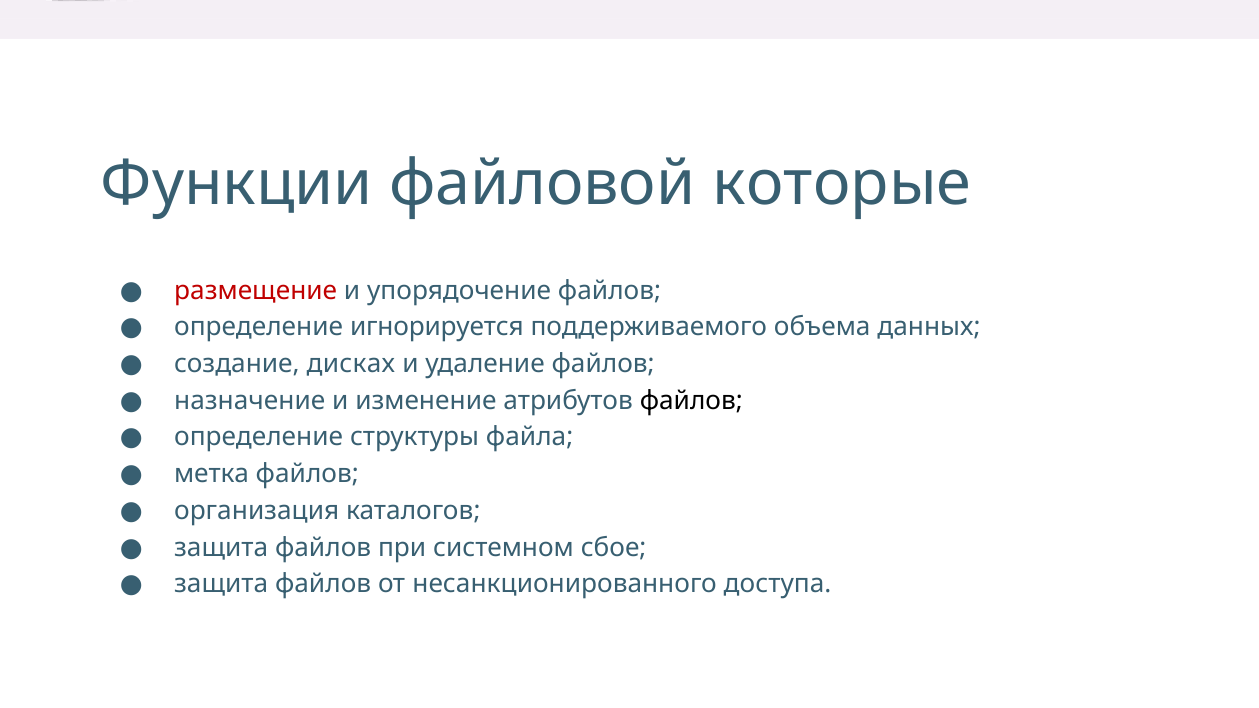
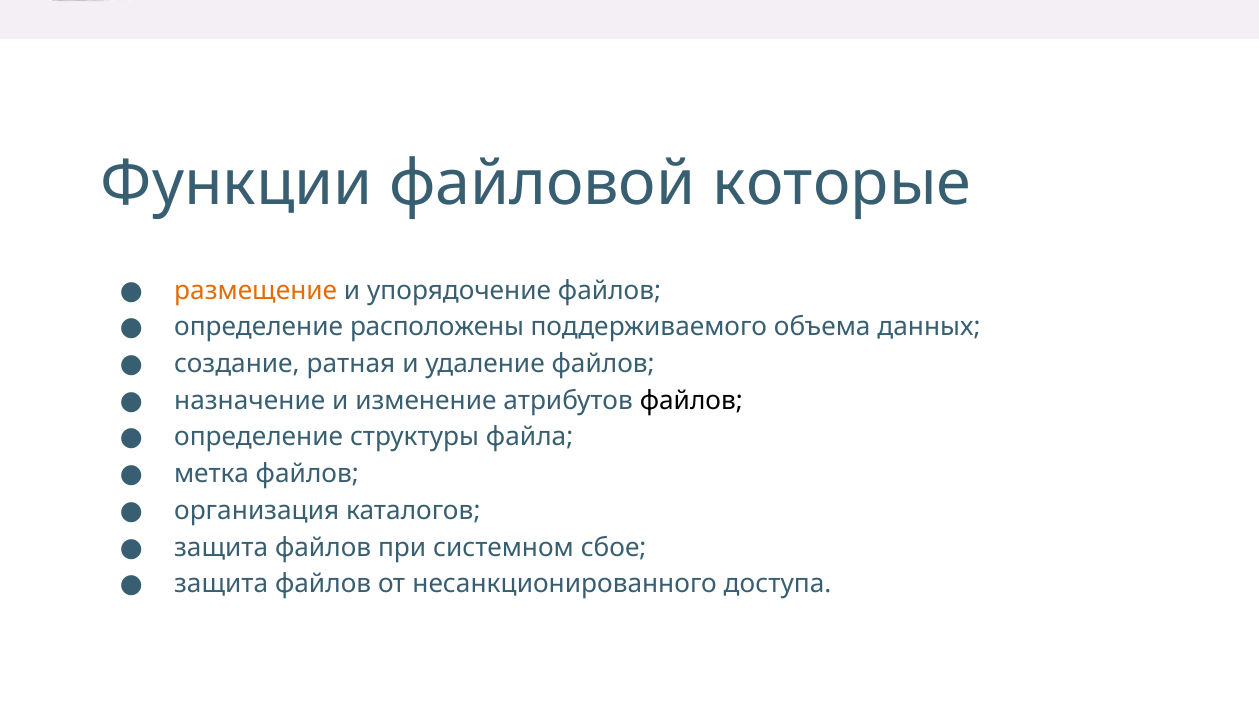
размещение colour: red -> orange
игнорируется: игнорируется -> расположены
дисках: дисках -> ратная
